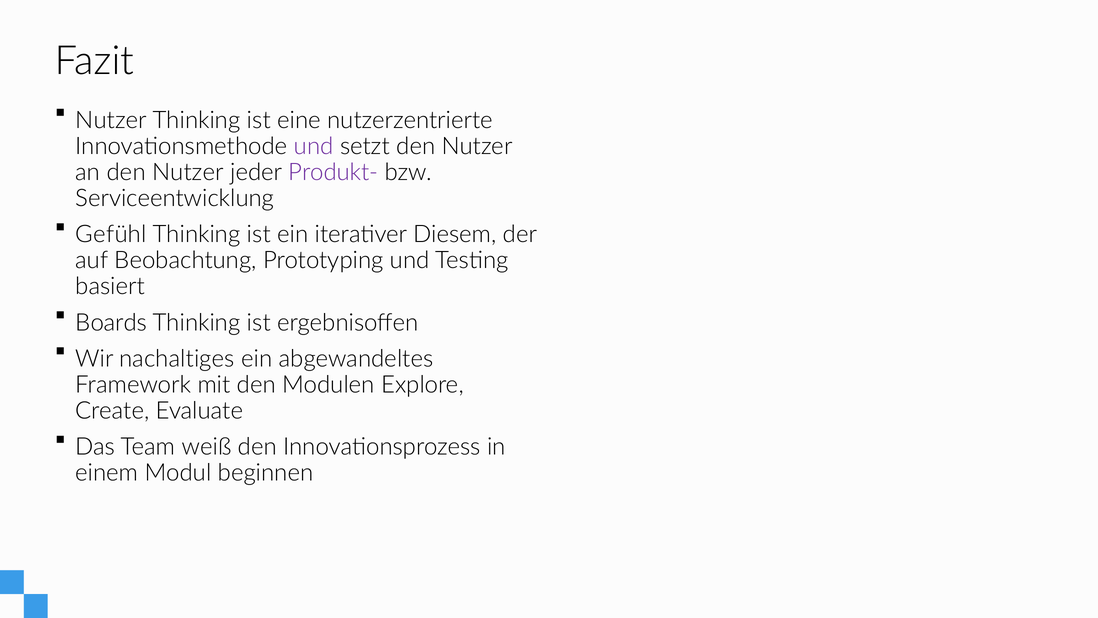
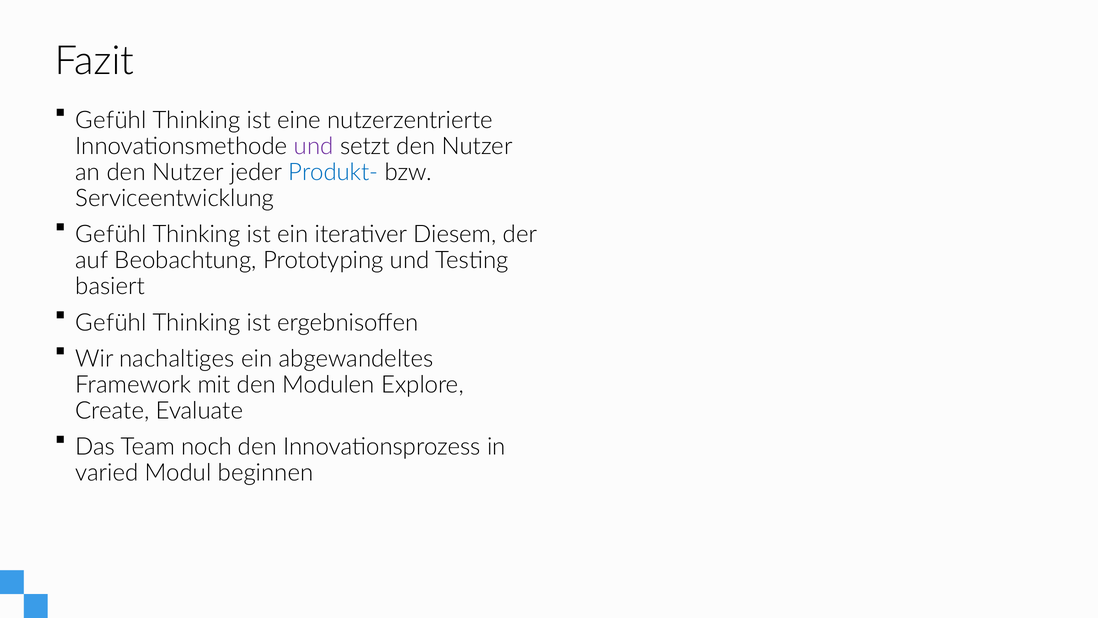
Nutzer at (111, 120): Nutzer -> Gefühl
Produkt- colour: purple -> blue
Boards at (111, 322): Boards -> Gefühl
weiß: weiß -> noch
einem: einem -> varied
